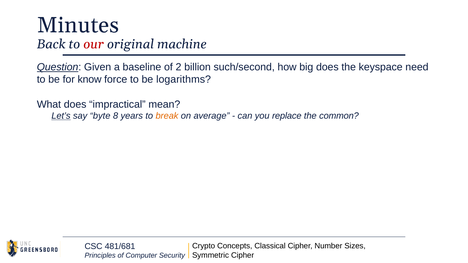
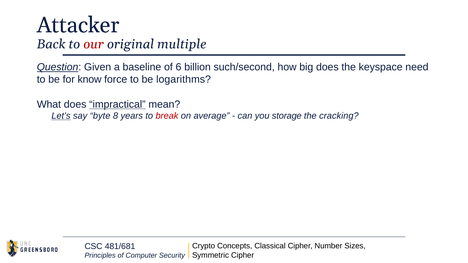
Minutes: Minutes -> Attacker
machine: machine -> multiple
2: 2 -> 6
impractical underline: none -> present
break colour: orange -> red
replace: replace -> storage
common: common -> cracking
